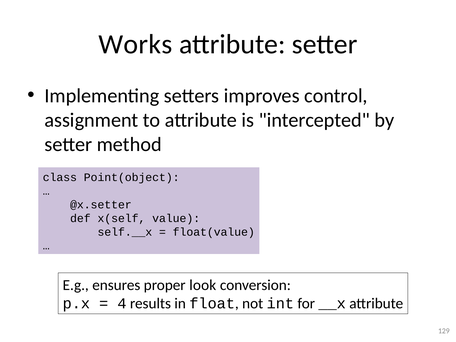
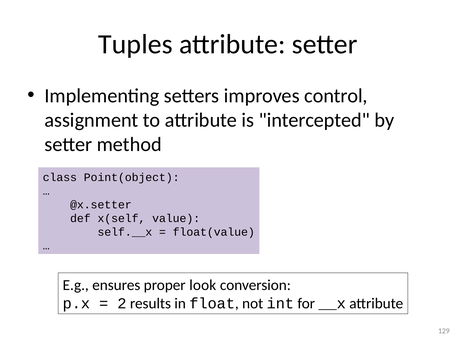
Works: Works -> Tuples
4: 4 -> 2
